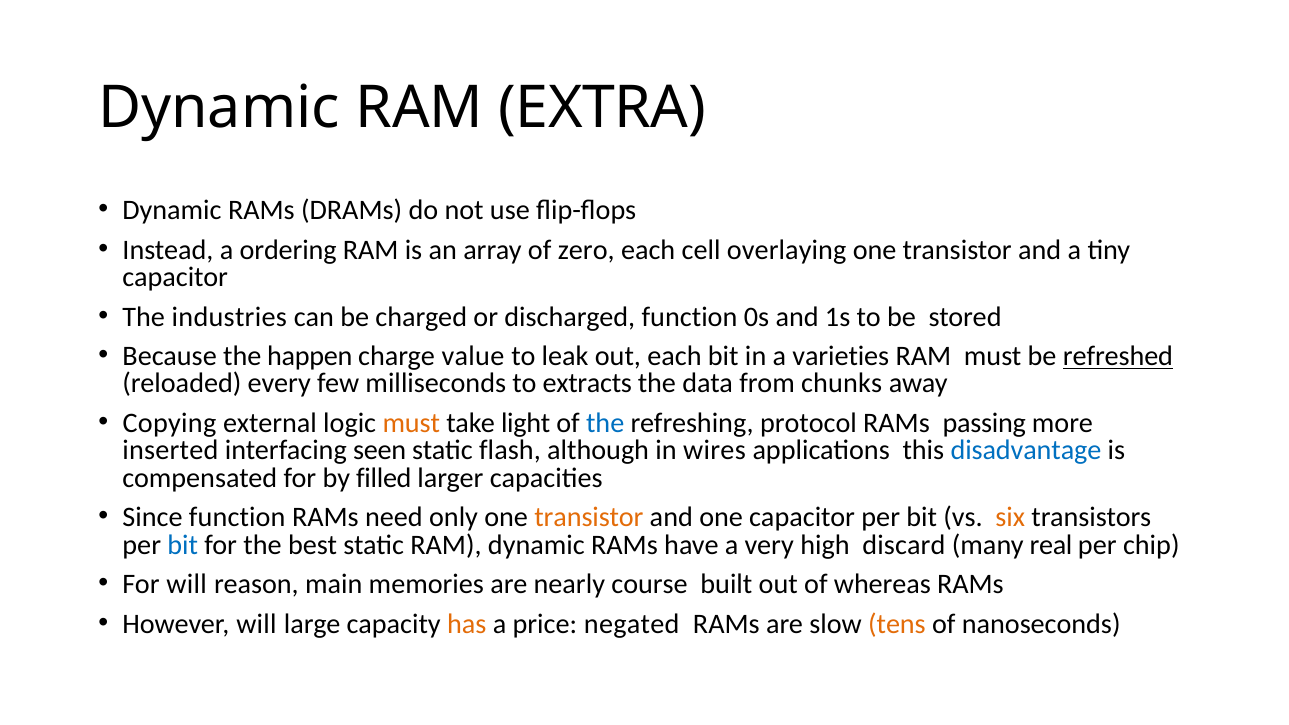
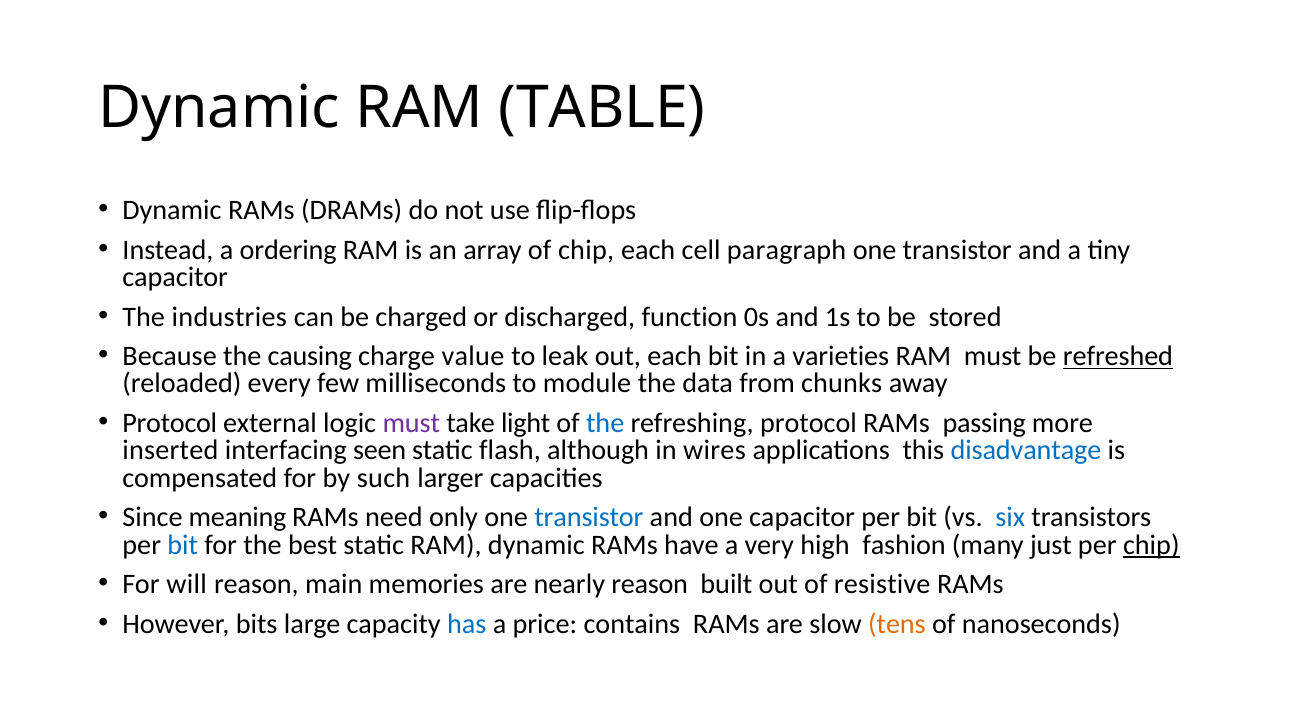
EXTRA: EXTRA -> TABLE
of zero: zero -> chip
overlaying: overlaying -> paragraph
happen: happen -> causing
extracts: extracts -> module
Copying at (169, 423): Copying -> Protocol
must at (411, 423) colour: orange -> purple
filled: filled -> such
Since function: function -> meaning
transistor at (589, 517) colour: orange -> blue
six colour: orange -> blue
discard: discard -> fashion
real: real -> just
chip at (1151, 545) underline: none -> present
nearly course: course -> reason
whereas: whereas -> resistive
However will: will -> bits
has colour: orange -> blue
negated: negated -> contains
